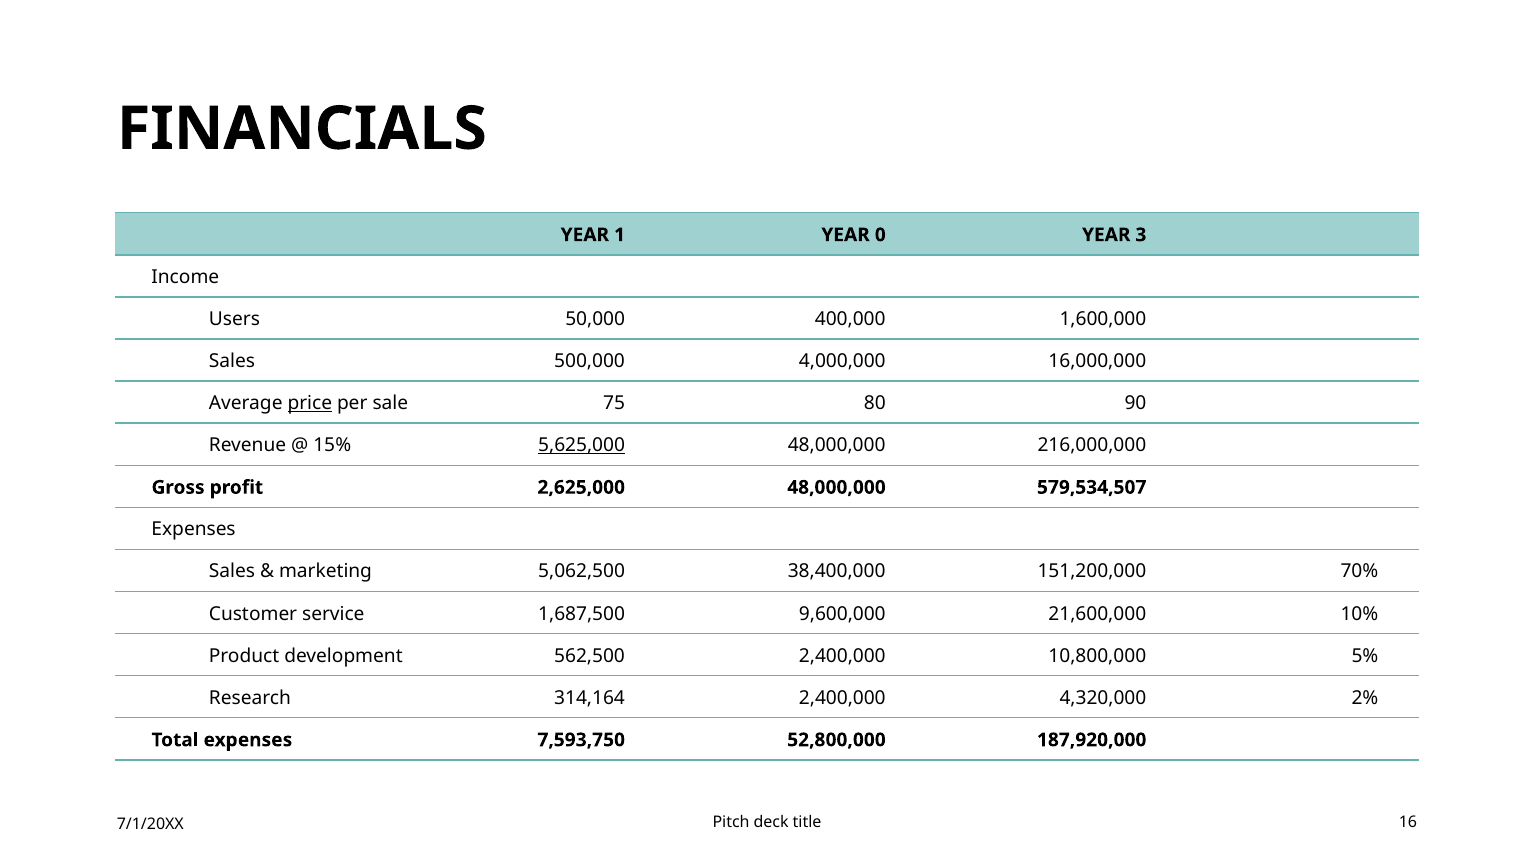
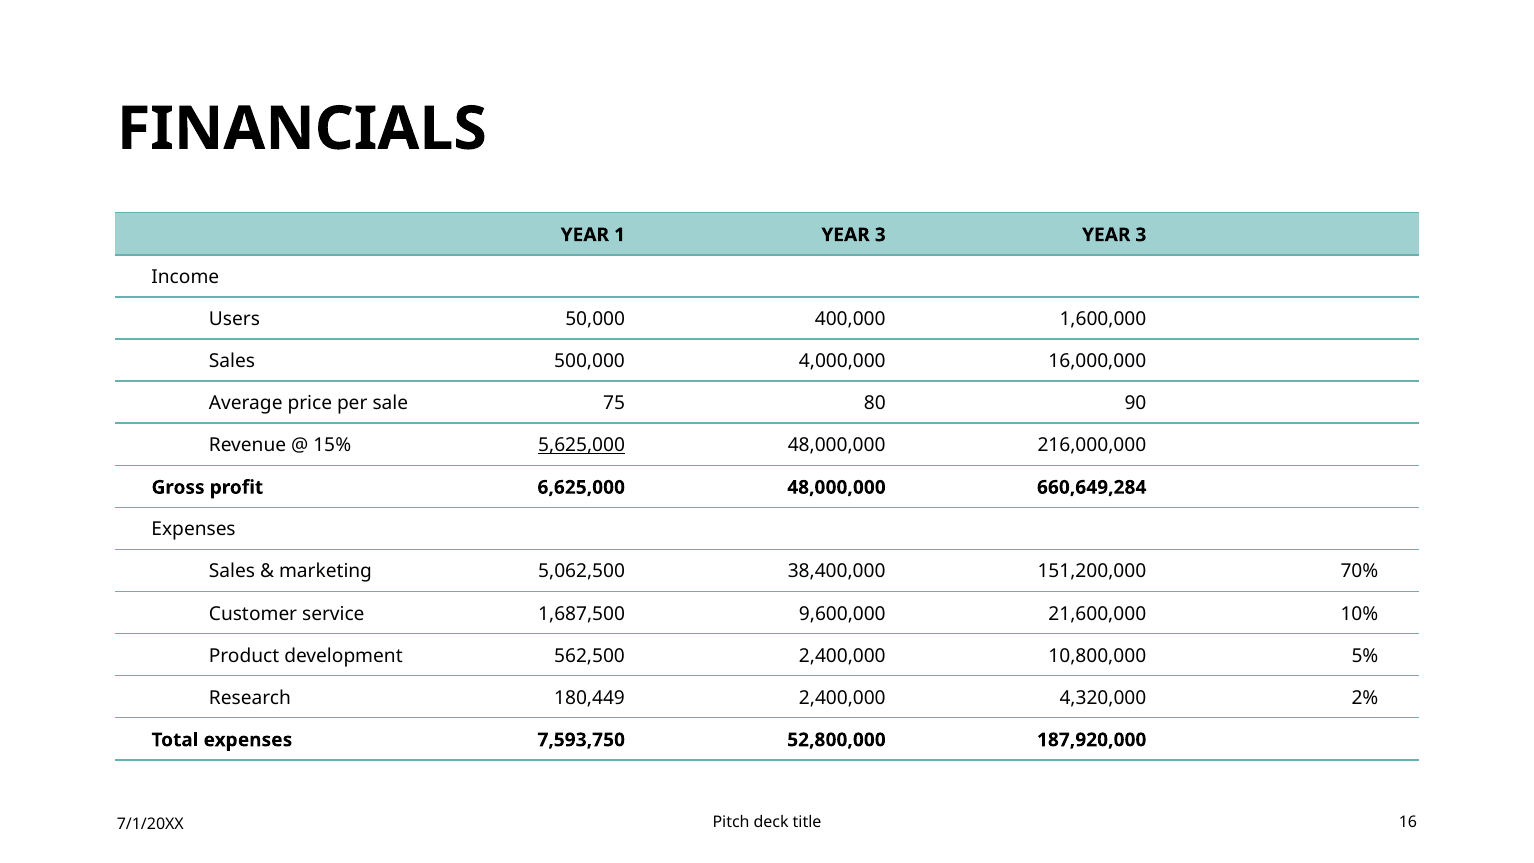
1 YEAR 0: 0 -> 3
price underline: present -> none
2,625,000: 2,625,000 -> 6,625,000
579,534,507: 579,534,507 -> 660,649,284
314,164: 314,164 -> 180,449
